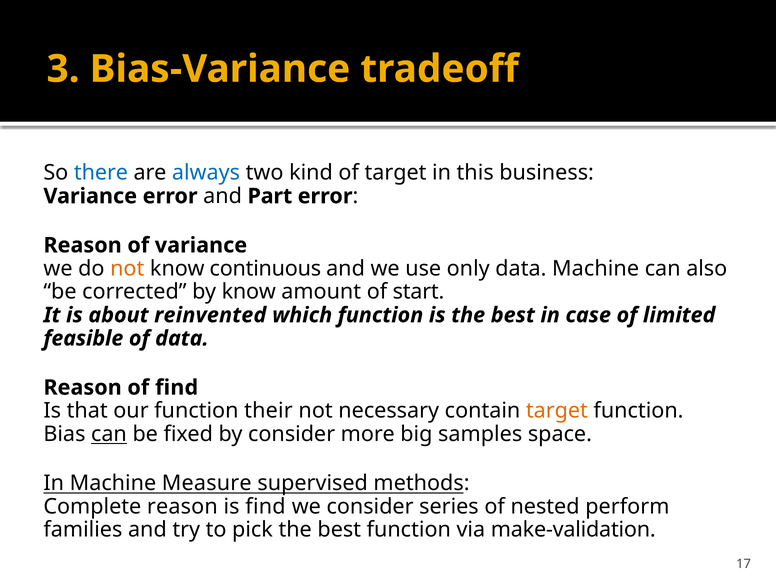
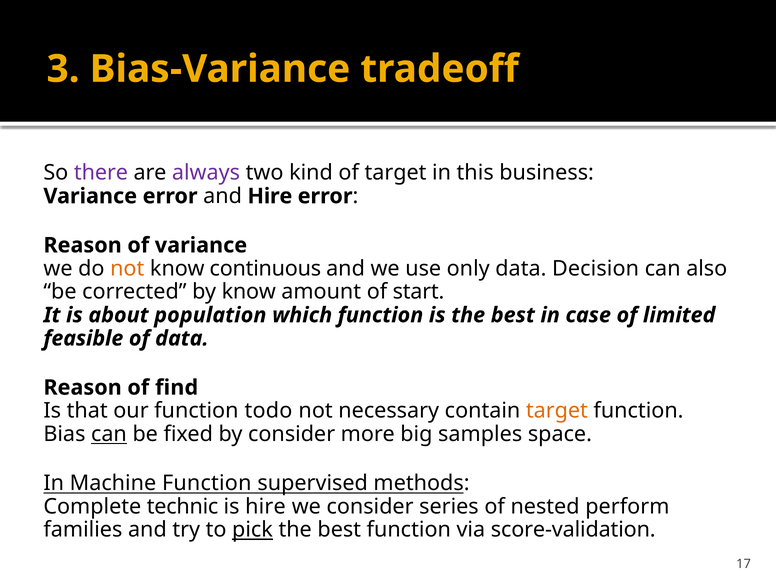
there colour: blue -> purple
always colour: blue -> purple
and Part: Part -> Hire
data Machine: Machine -> Decision
reinvented: reinvented -> population
their: their -> todo
Machine Measure: Measure -> Function
Complete reason: reason -> technic
is find: find -> hire
pick underline: none -> present
make-validation: make-validation -> score-validation
